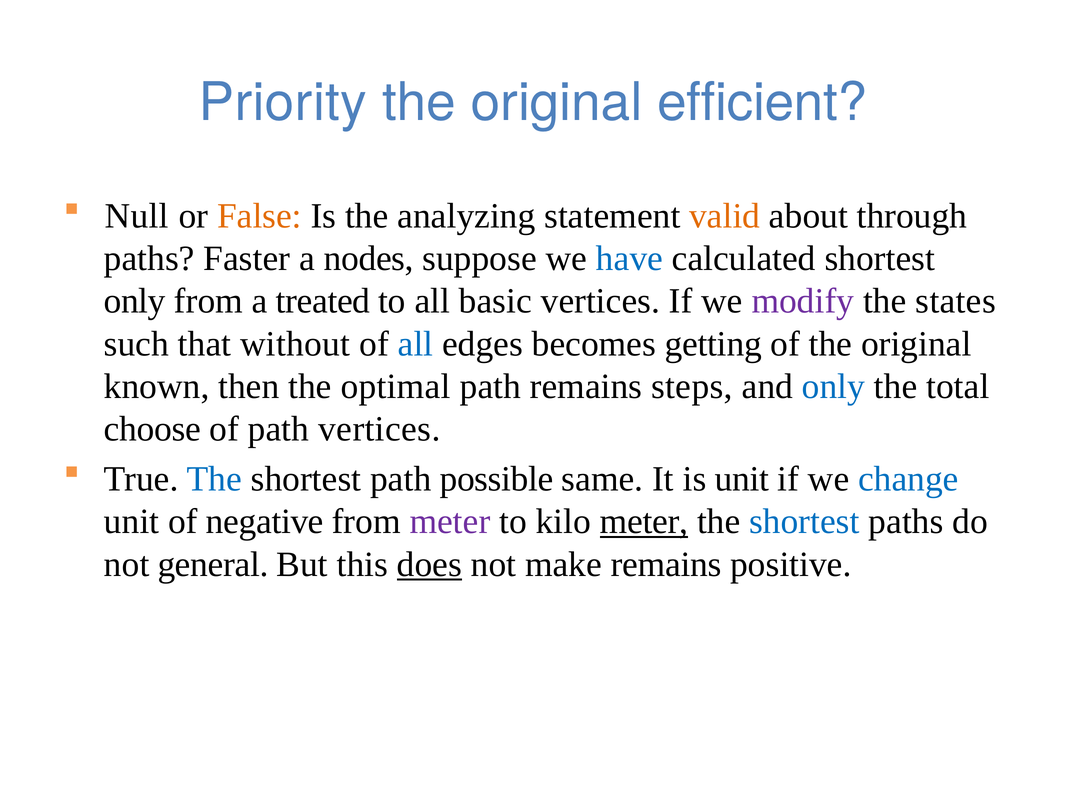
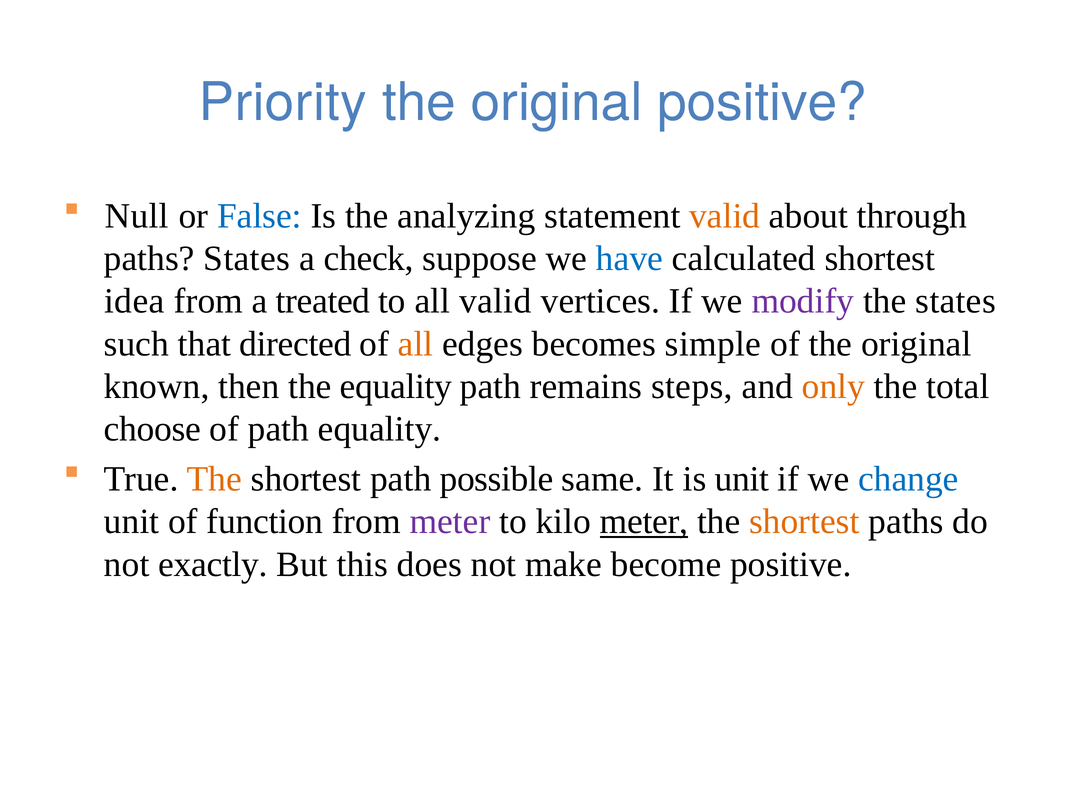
original efficient: efficient -> positive
False colour: orange -> blue
paths Faster: Faster -> States
nodes: nodes -> check
only at (135, 301): only -> idea
all basic: basic -> valid
without: without -> directed
all at (416, 344) colour: blue -> orange
getting: getting -> simple
the optimal: optimal -> equality
only at (834, 386) colour: blue -> orange
path vertices: vertices -> equality
The at (214, 479) colour: blue -> orange
negative: negative -> function
shortest at (804, 521) colour: blue -> orange
general: general -> exactly
does underline: present -> none
make remains: remains -> become
